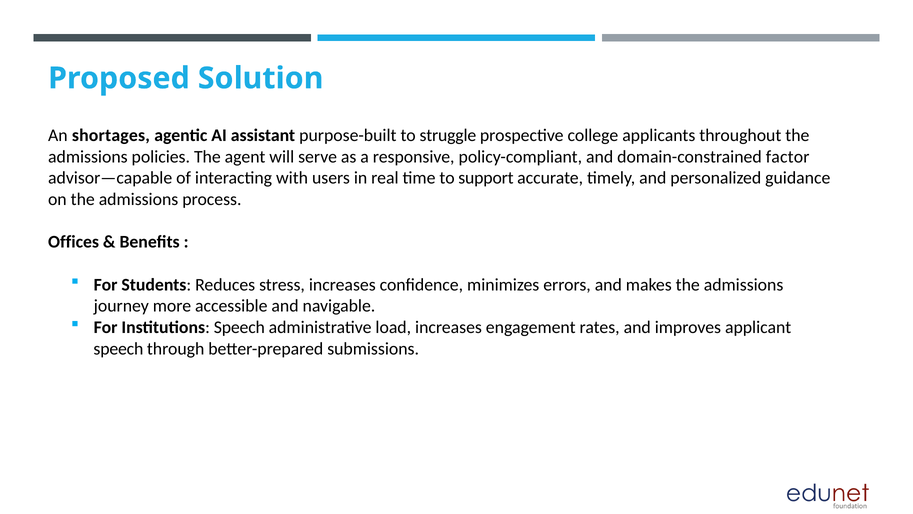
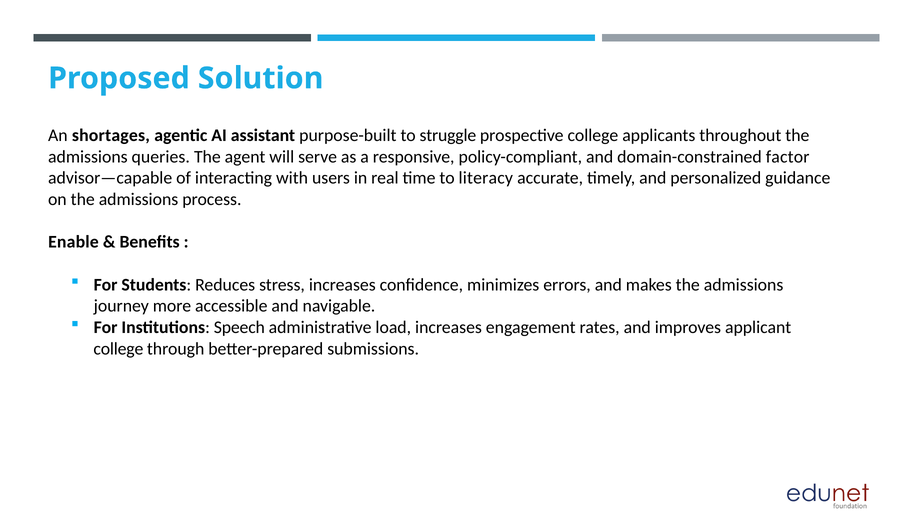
policies: policies -> queries
support: support -> literacy
Offices: Offices -> Enable
speech at (118, 348): speech -> college
